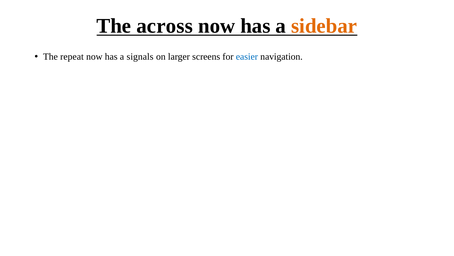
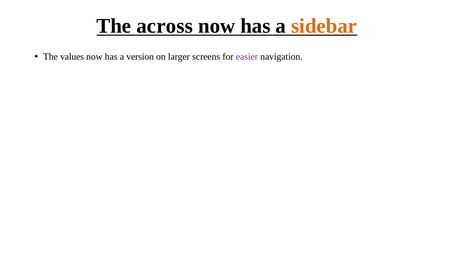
repeat: repeat -> values
signals: signals -> version
easier colour: blue -> purple
